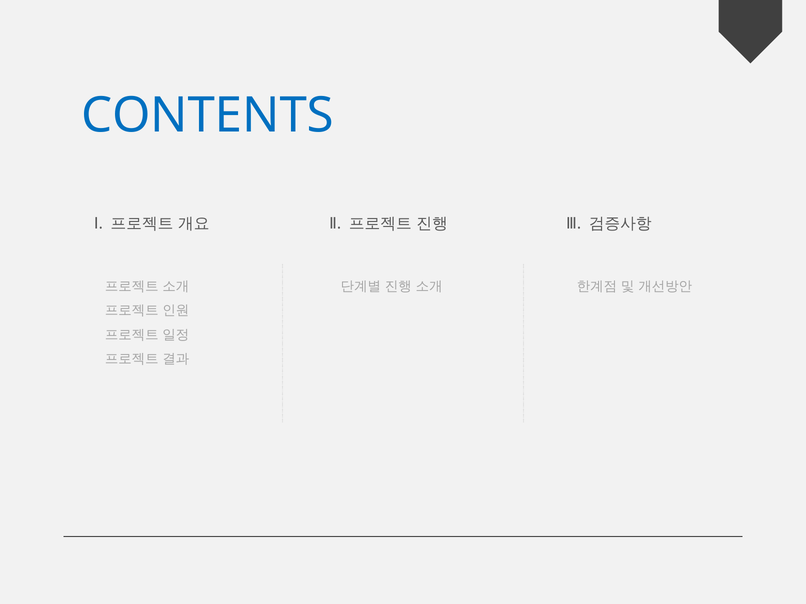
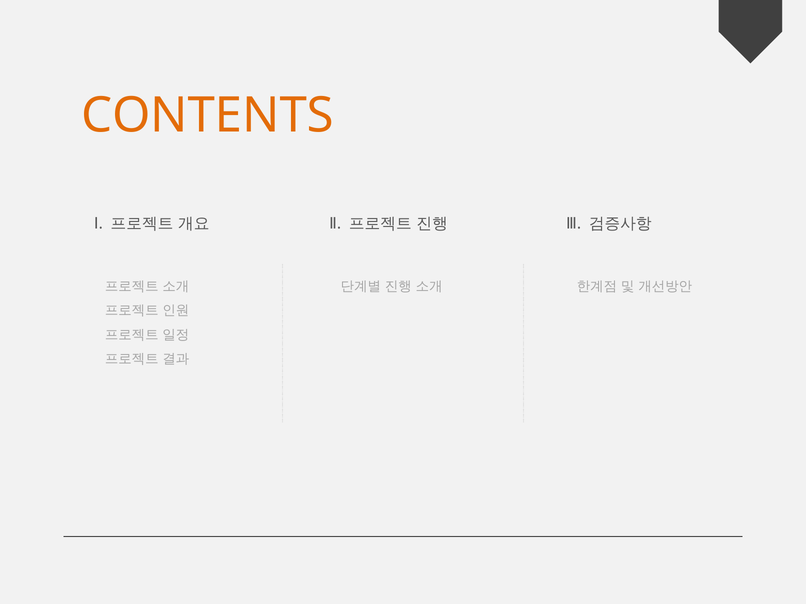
CONTENTS colour: blue -> orange
